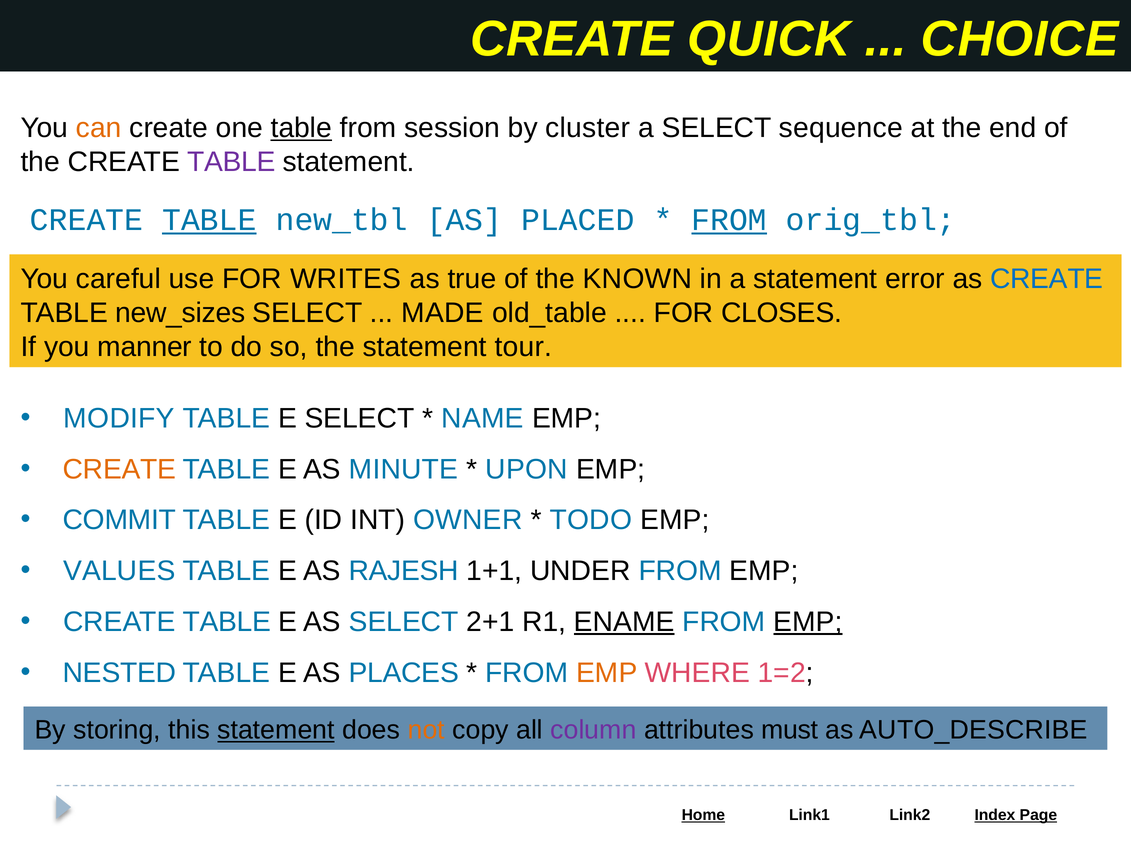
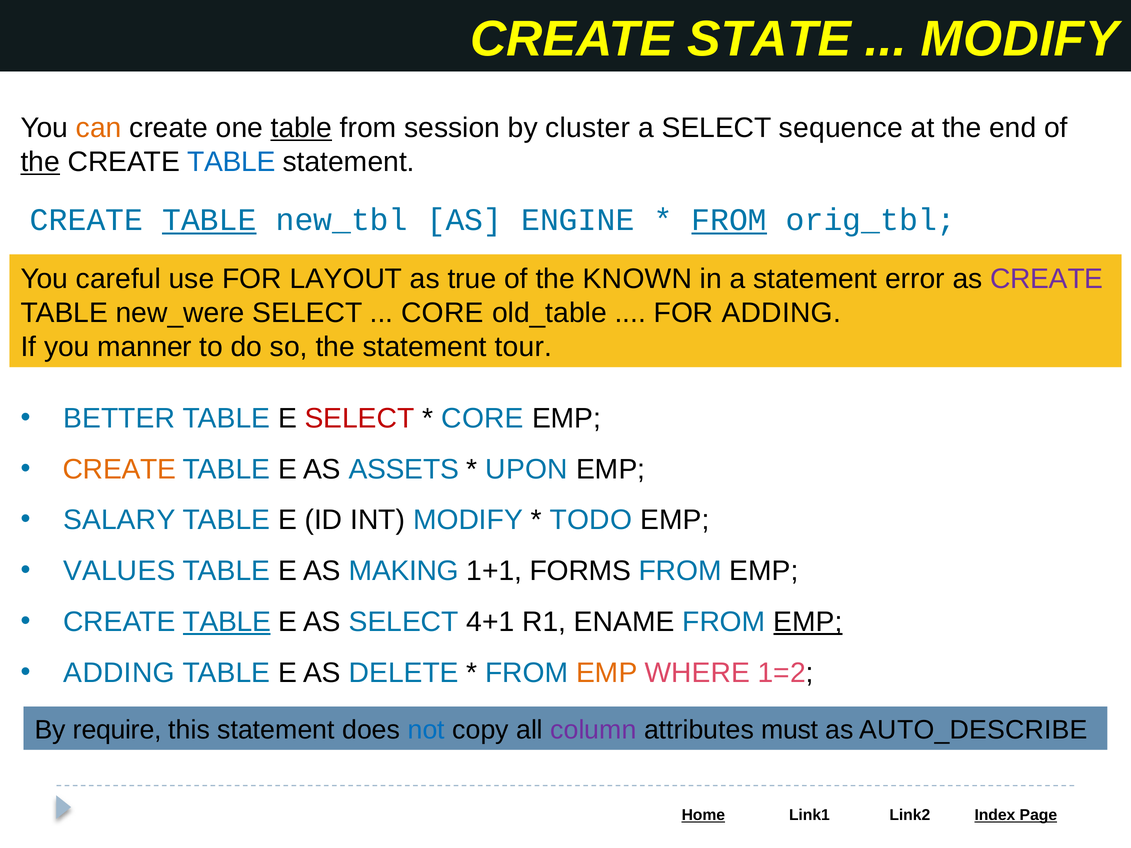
QUICK: QUICK -> STATE
CHOICE at (1020, 39): CHOICE -> MODIFY
the at (40, 162) underline: none -> present
TABLE at (231, 162) colour: purple -> blue
PLACED: PLACED -> ENGINE
WRITES: WRITES -> LAYOUT
CREATE at (1047, 279) colour: blue -> purple
new_sizes: new_sizes -> new_were
MADE at (443, 313): MADE -> CORE
FOR CLOSES: CLOSES -> ADDING
MODIFY: MODIFY -> BETTER
SELECT at (360, 418) colour: black -> red
NAME at (483, 418): NAME -> CORE
MINUTE: MINUTE -> ASSETS
COMMIT: COMMIT -> SALARY
INT OWNER: OWNER -> MODIFY
RAJESH: RAJESH -> MAKING
UNDER: UNDER -> FORMS
TABLE at (227, 622) underline: none -> present
2+1: 2+1 -> 4+1
ENAME underline: present -> none
NESTED at (119, 673): NESTED -> ADDING
PLACES: PLACES -> DELETE
storing: storing -> require
statement at (276, 730) underline: present -> none
not colour: orange -> blue
